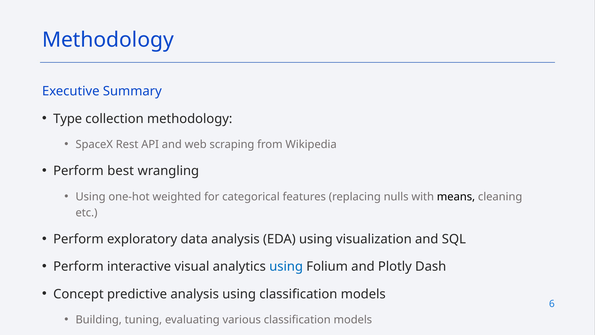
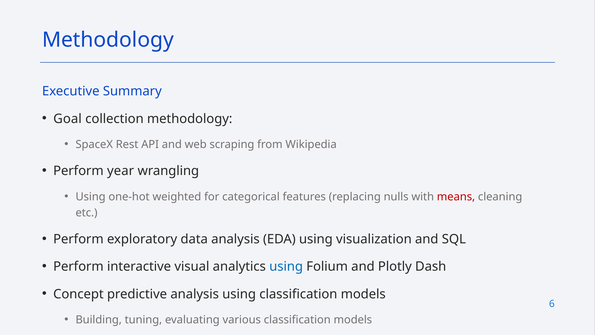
Type: Type -> Goal
best: best -> year
means colour: black -> red
